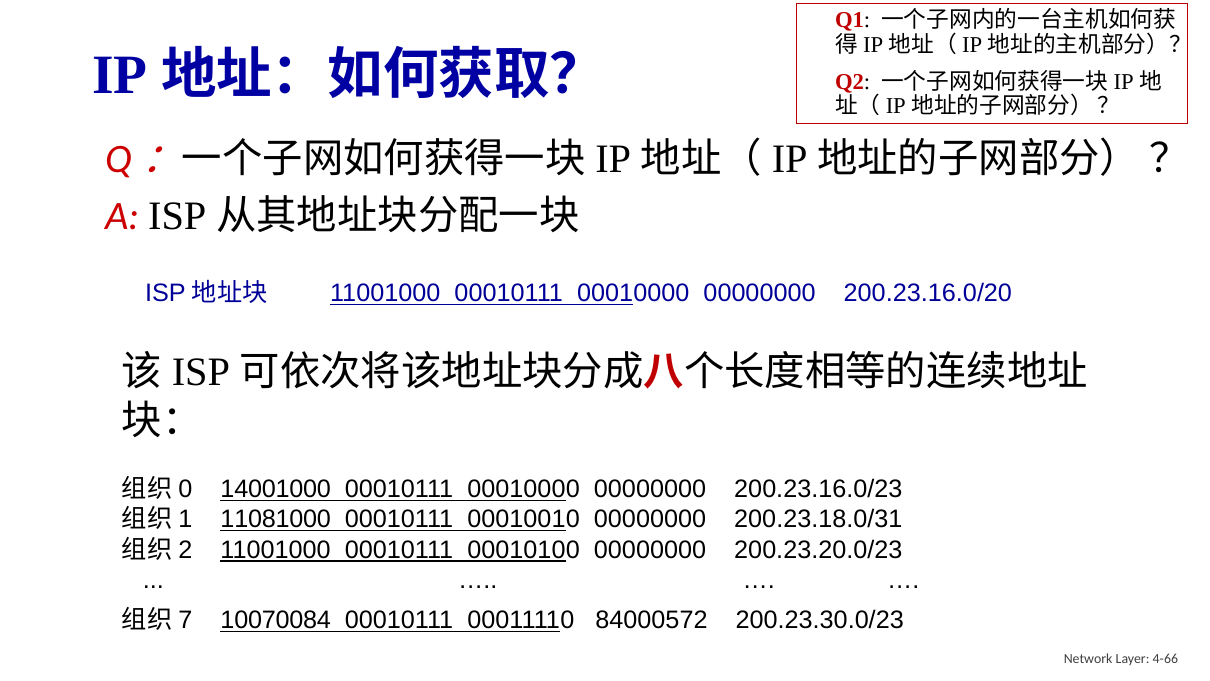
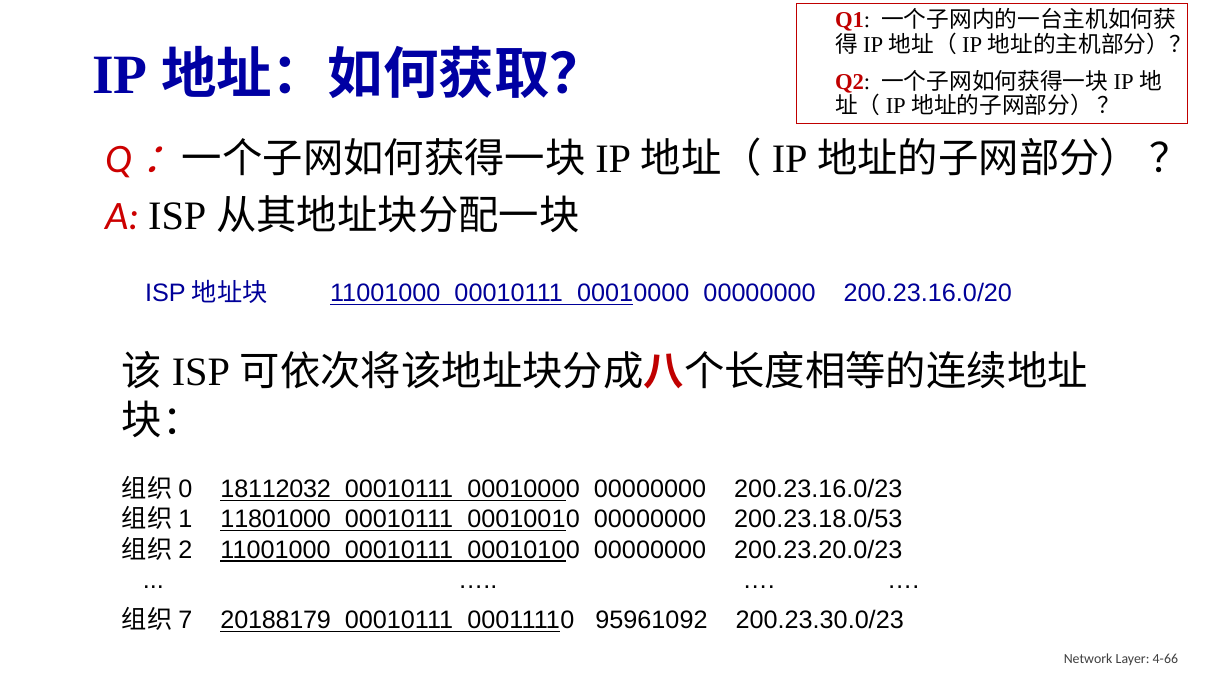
14001000: 14001000 -> 18112032
11081000: 11081000 -> 11801000
200.23.18.0/31: 200.23.18.0/31 -> 200.23.18.0/53
10070084: 10070084 -> 20188179
84000572: 84000572 -> 95961092
